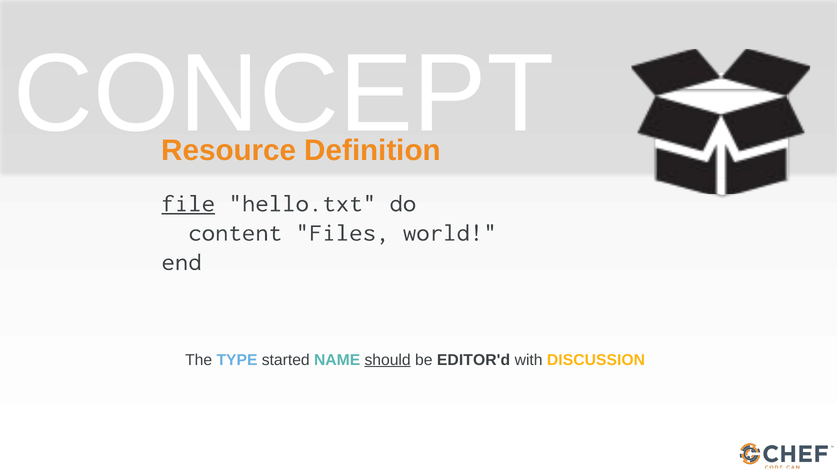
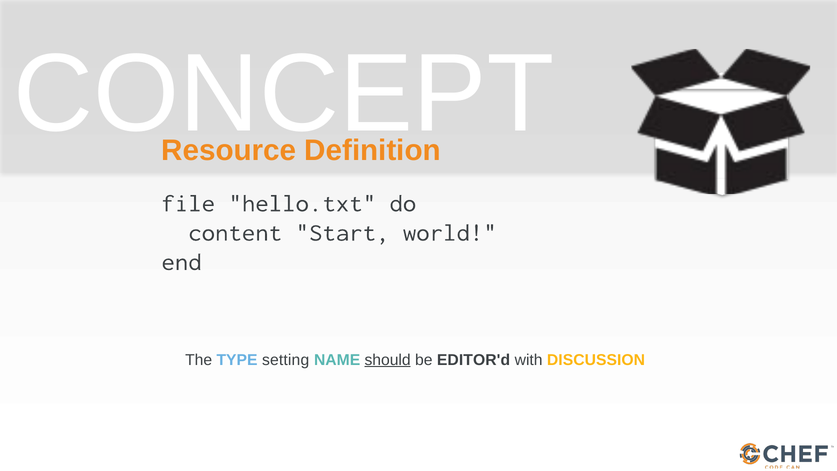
file underline: present -> none
Files: Files -> Start
started: started -> setting
